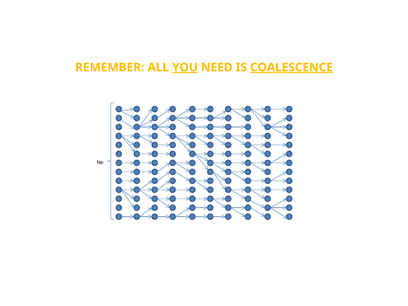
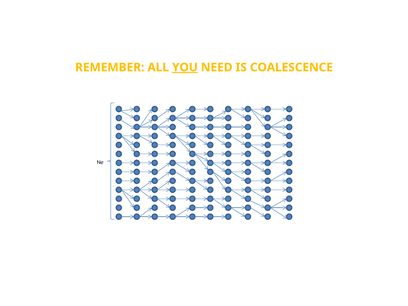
COALESCENCE underline: present -> none
